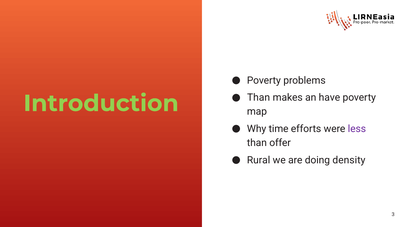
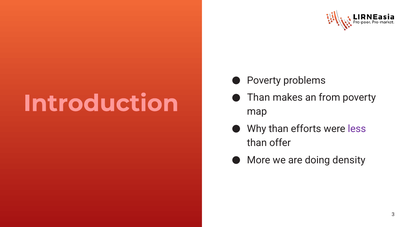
have: have -> from
Introduction colour: light green -> pink
Why time: time -> than
Rural: Rural -> More
